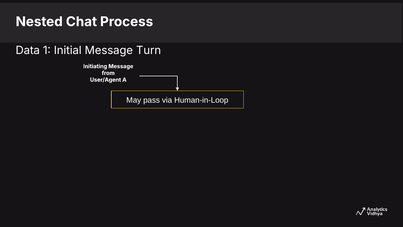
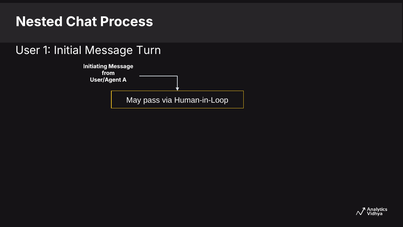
Data: Data -> User
